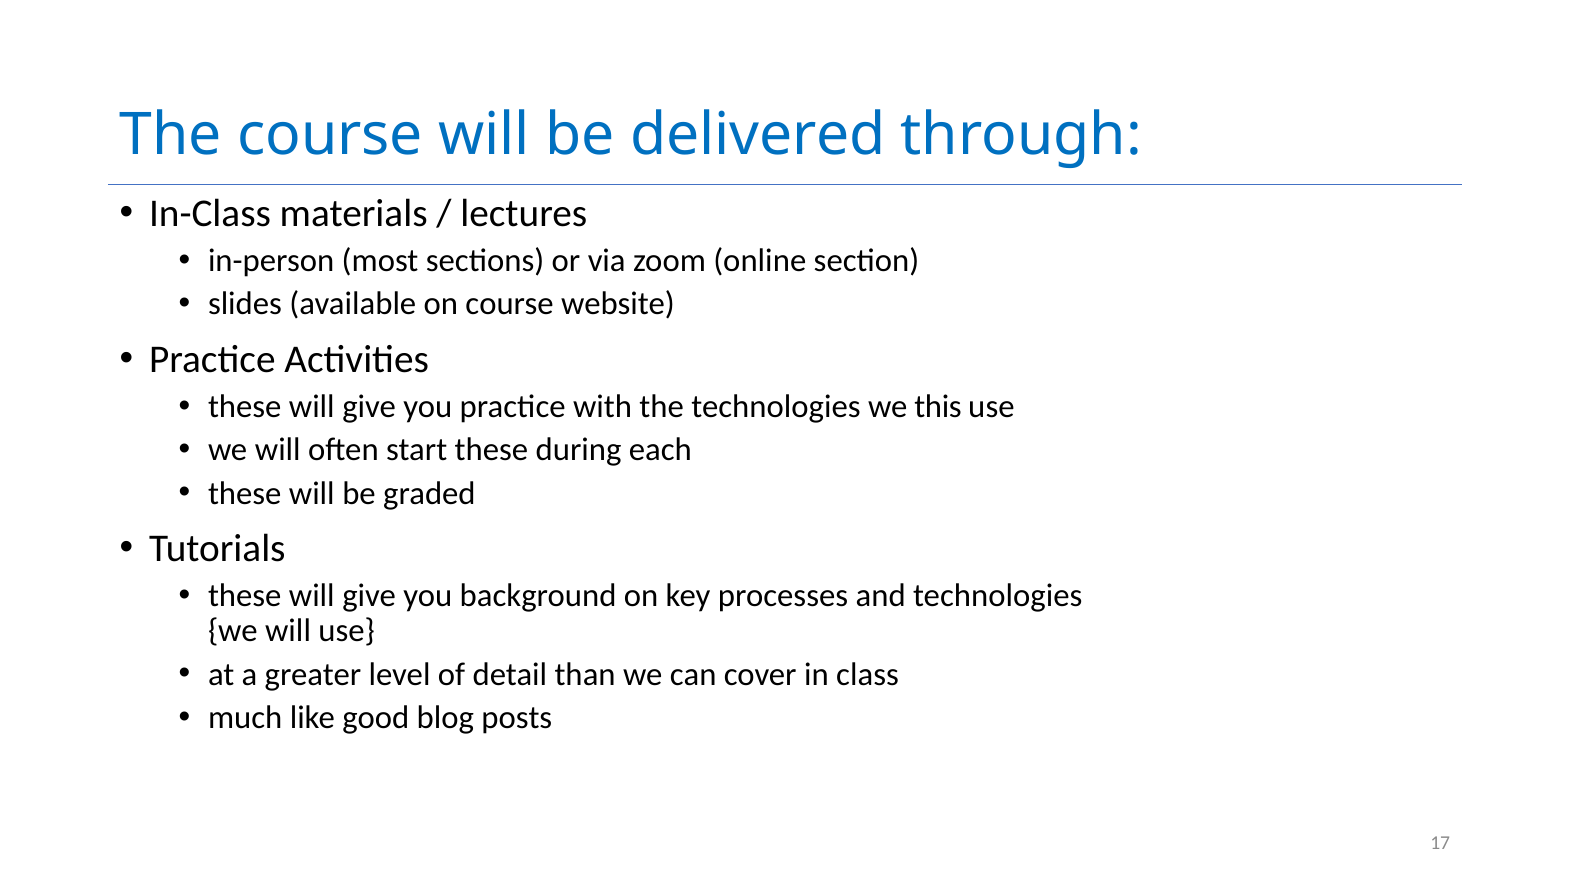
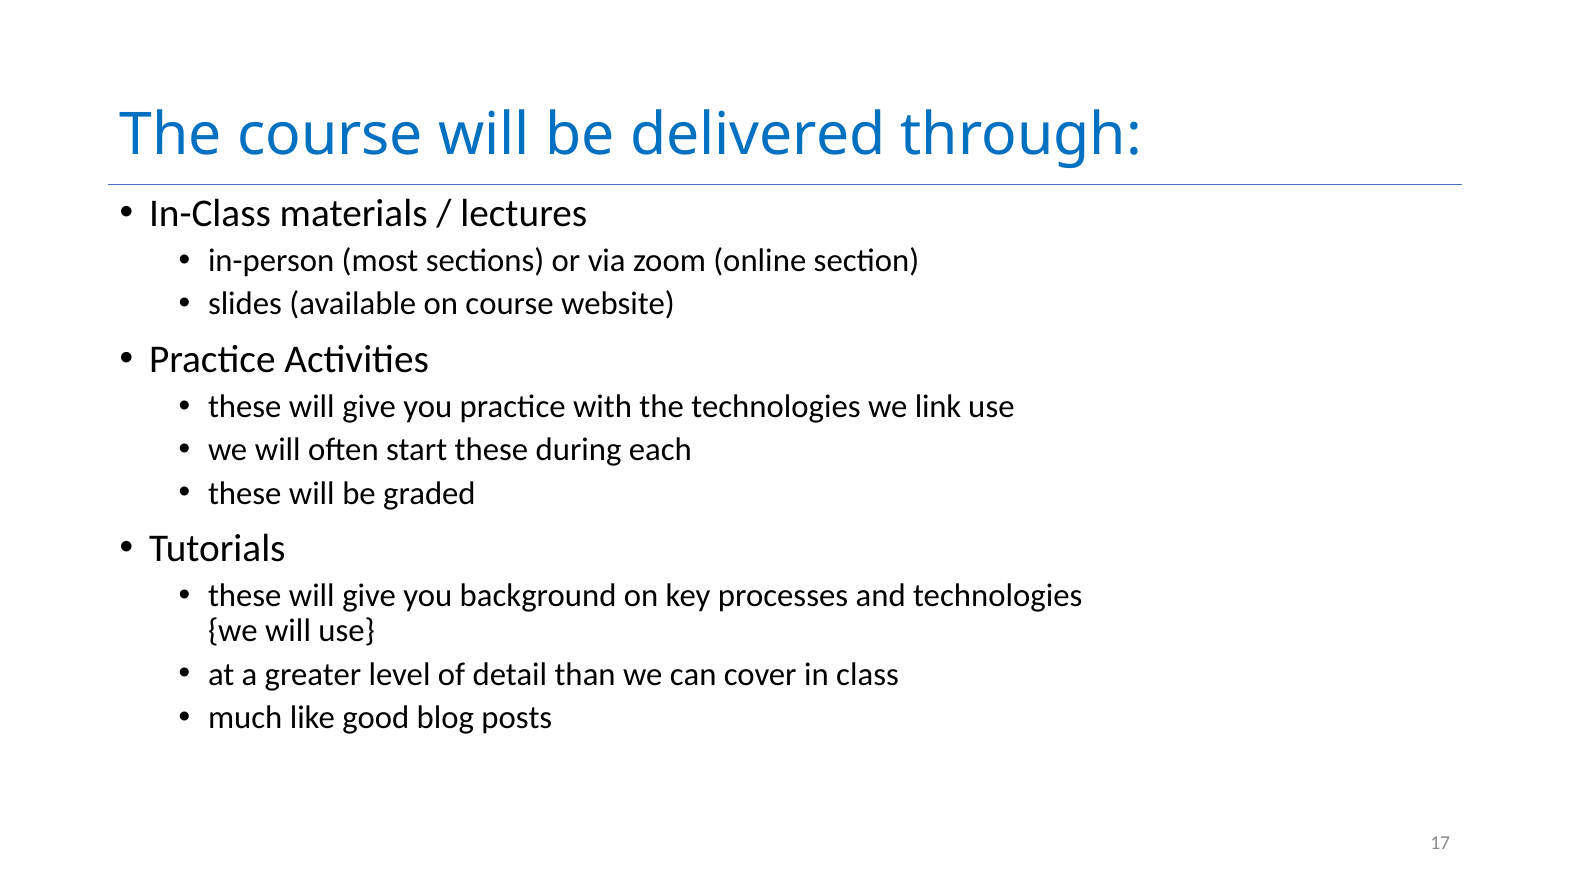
this: this -> link
